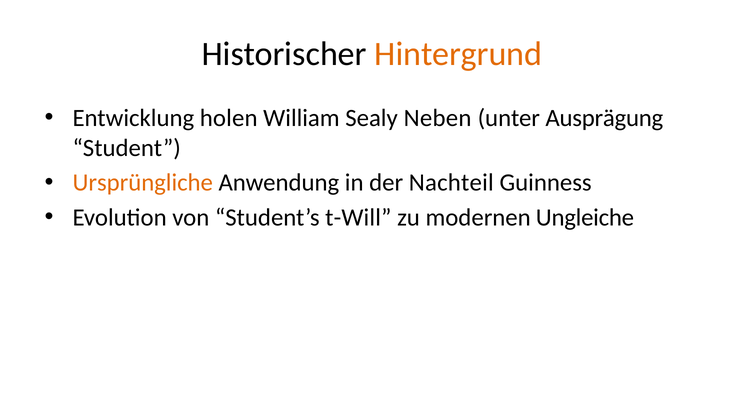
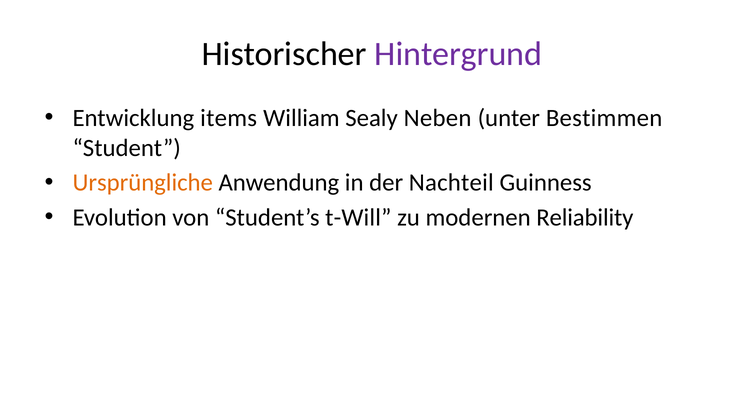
Hintergrund colour: orange -> purple
holen: holen -> items
Ausprägung: Ausprägung -> Bestimmen
Ungleiche: Ungleiche -> Reliability
